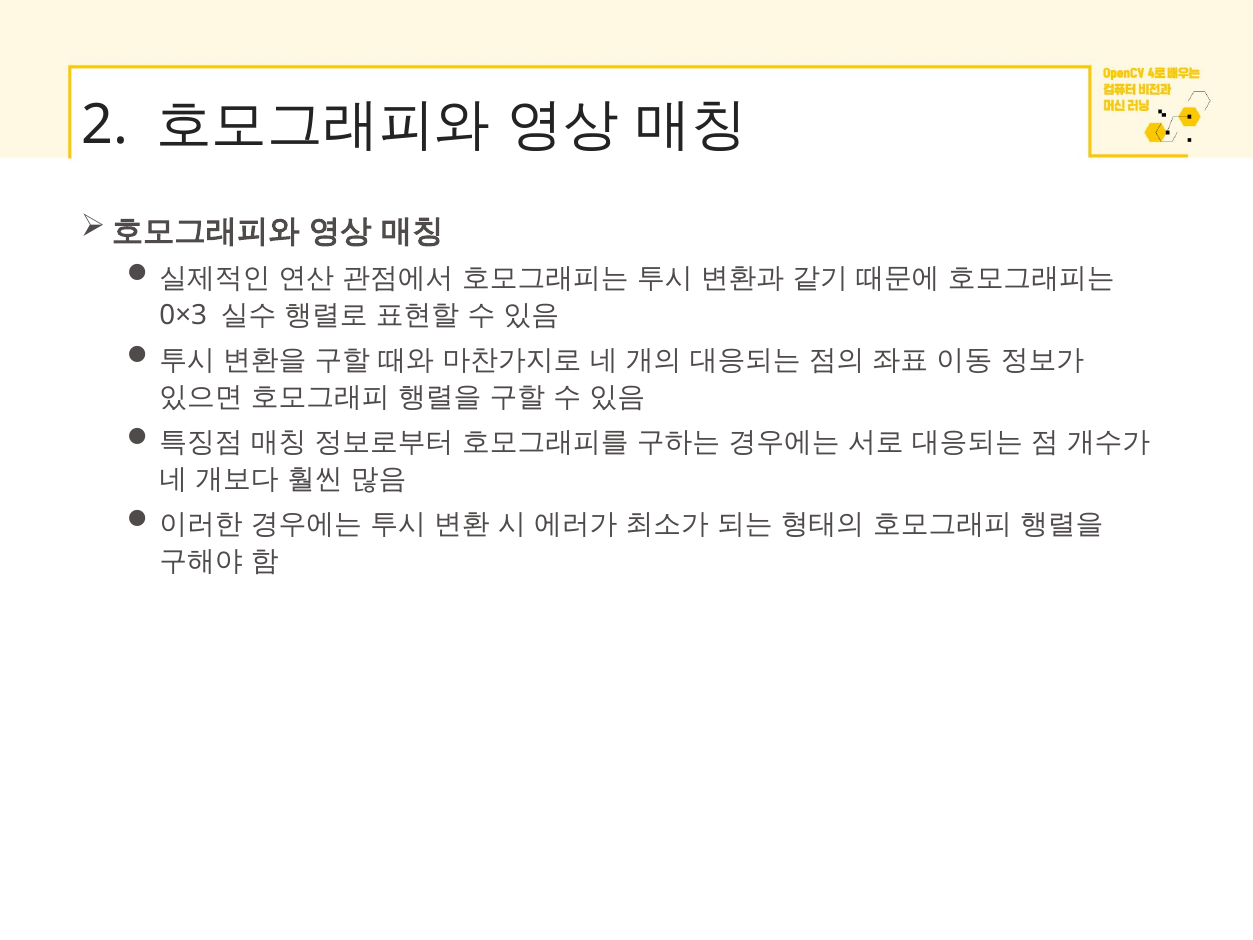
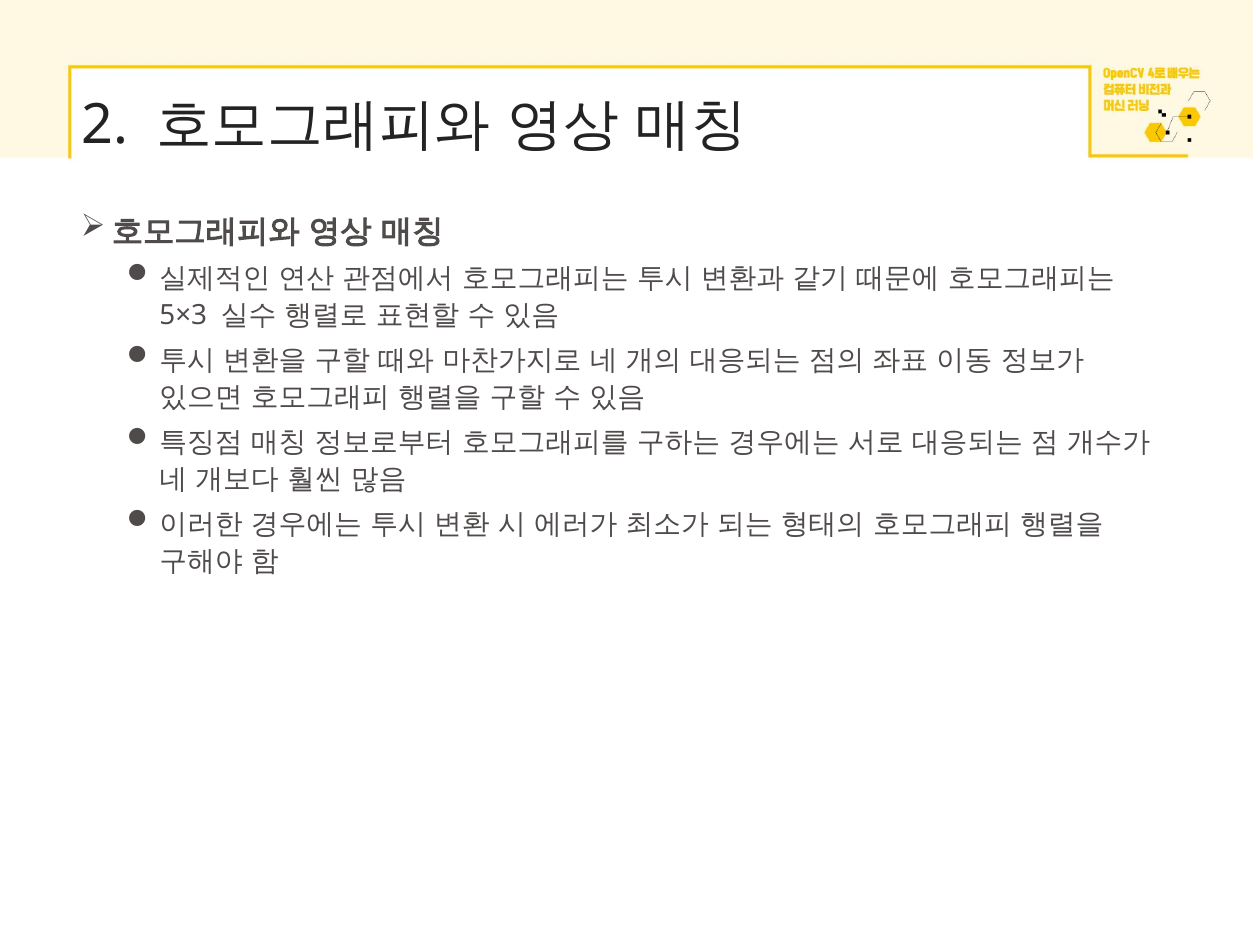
0×3: 0×3 -> 5×3
